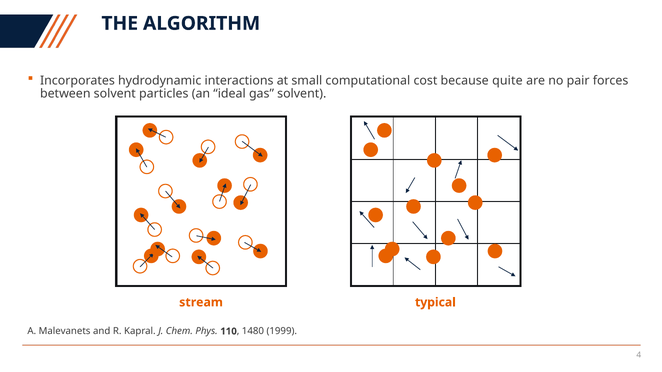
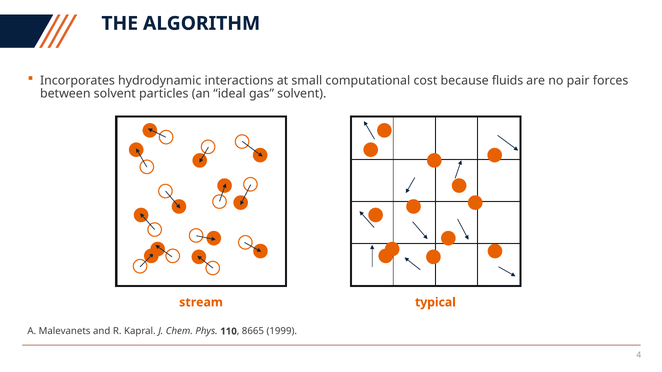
quite: quite -> fluids
1480: 1480 -> 8665
